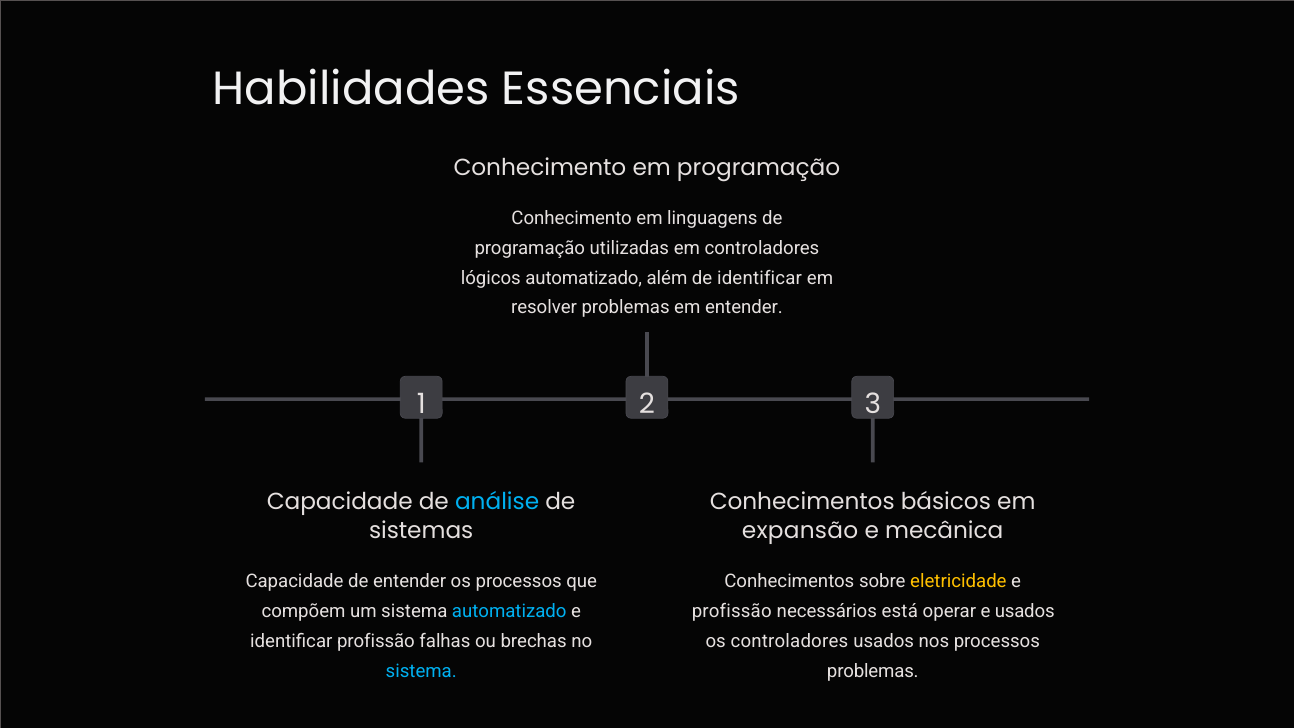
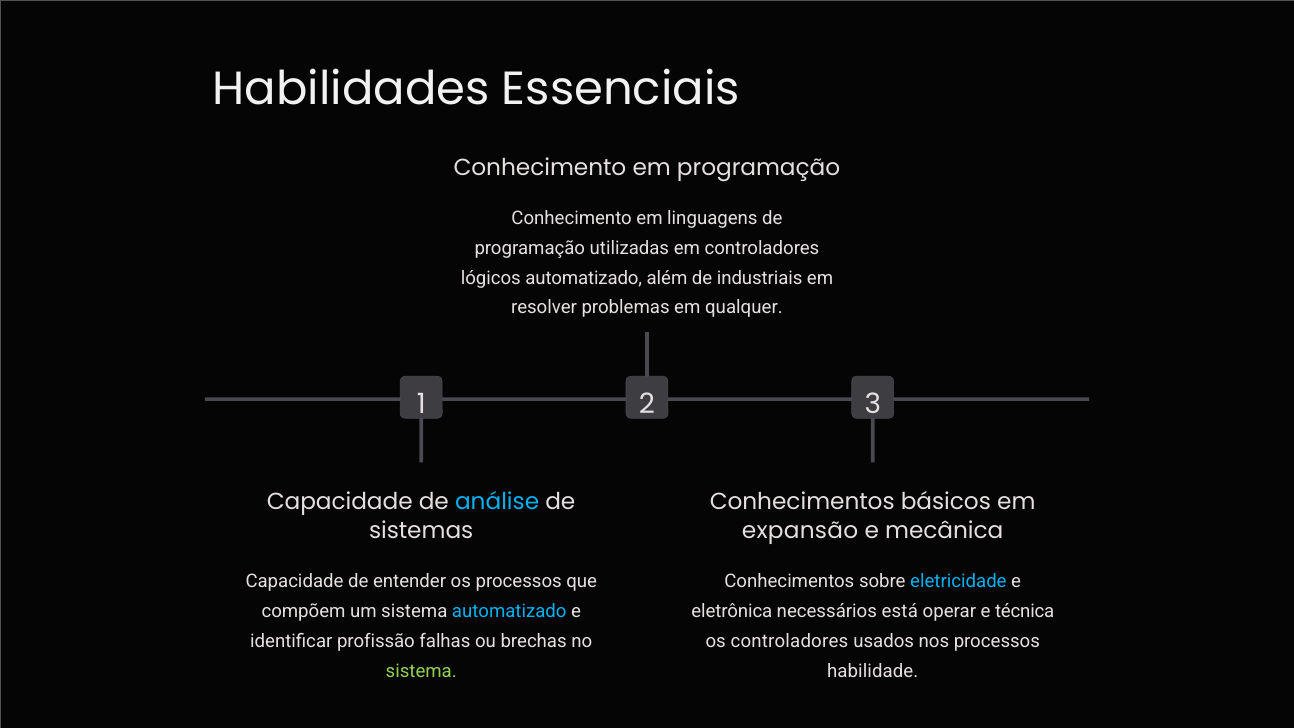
de identificar: identificar -> industriais
em entender: entender -> qualquer
eletricidade colour: yellow -> light blue
profissão at (732, 611): profissão -> eletrônica
e usados: usados -> técnica
sistema at (421, 671) colour: light blue -> light green
problemas at (873, 671): problemas -> habilidade
